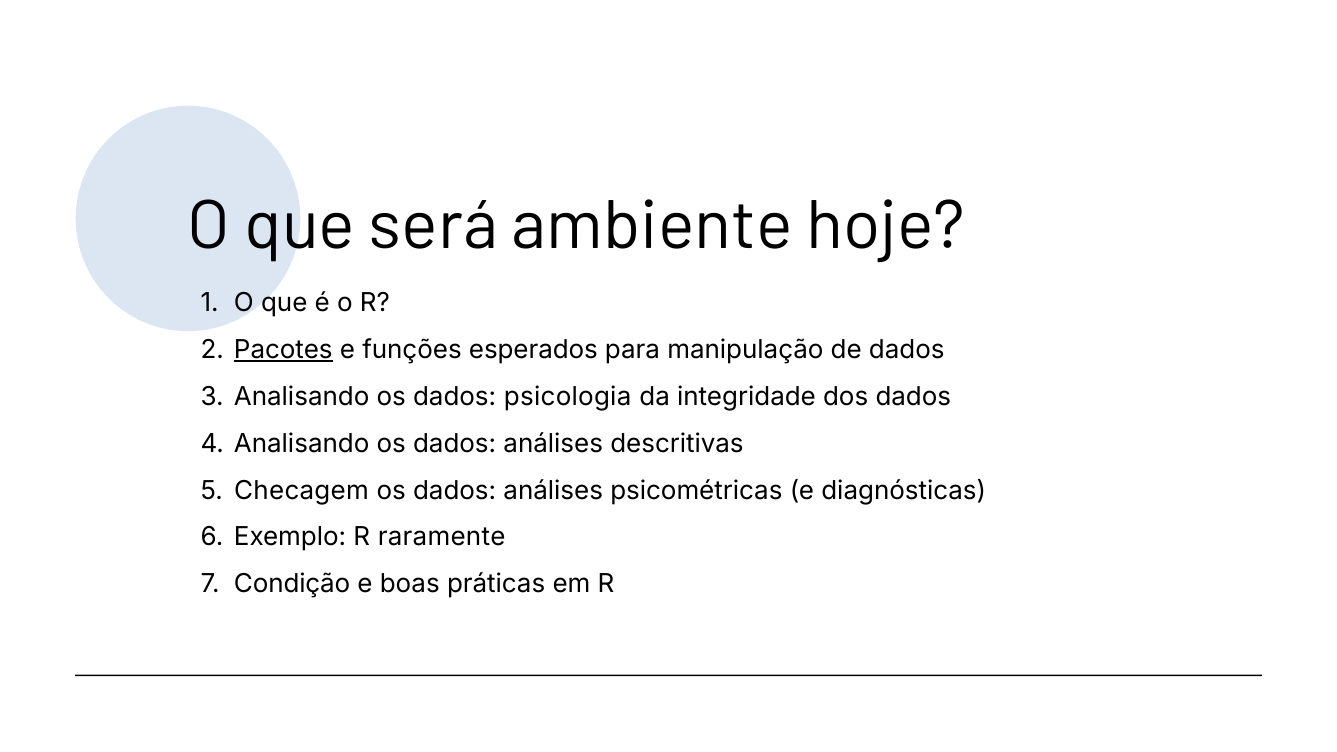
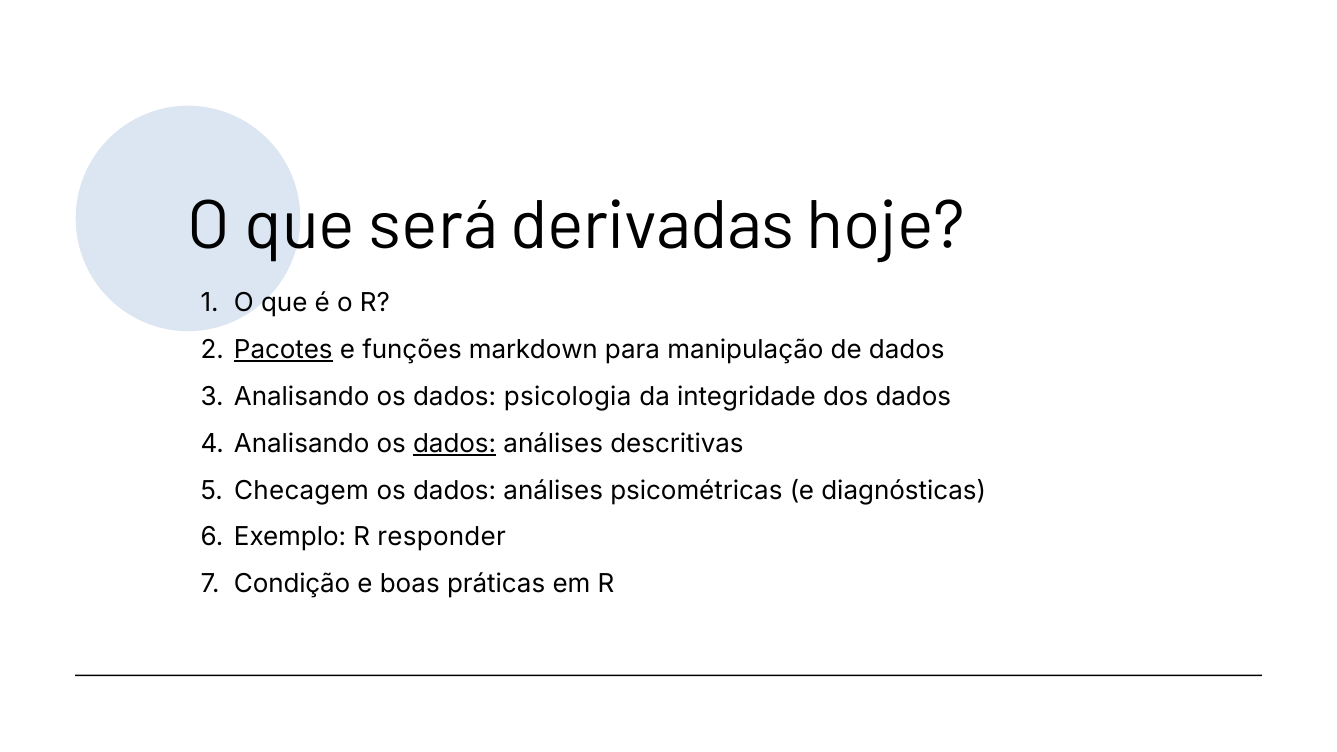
ambiente: ambiente -> derivadas
esperados: esperados -> markdown
dados at (455, 444) underline: none -> present
raramente: raramente -> responder
